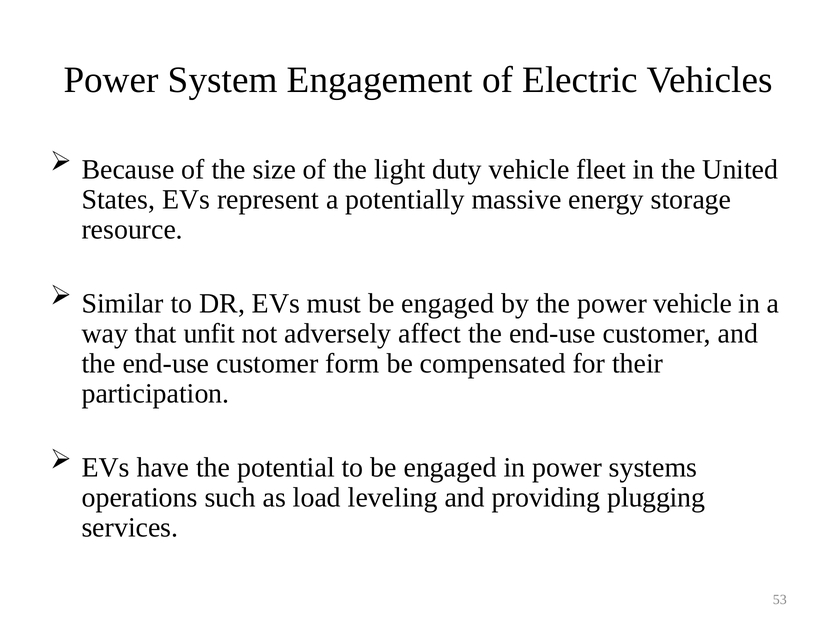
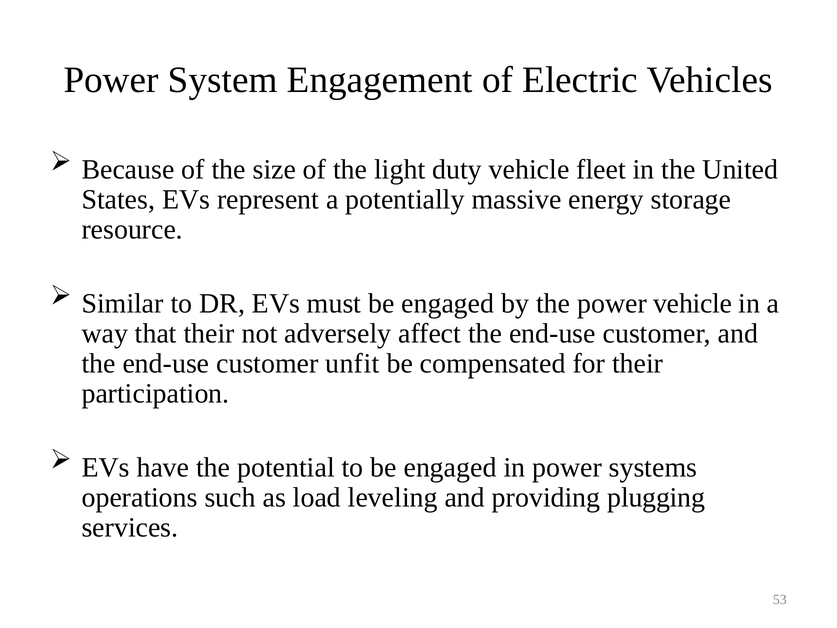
that unfit: unfit -> their
form: form -> unfit
